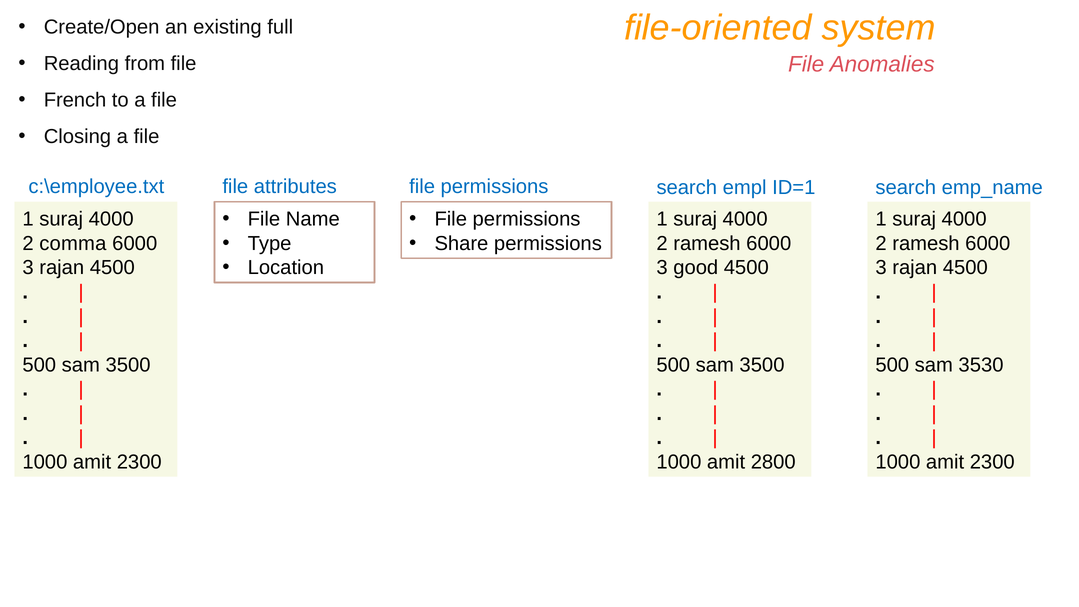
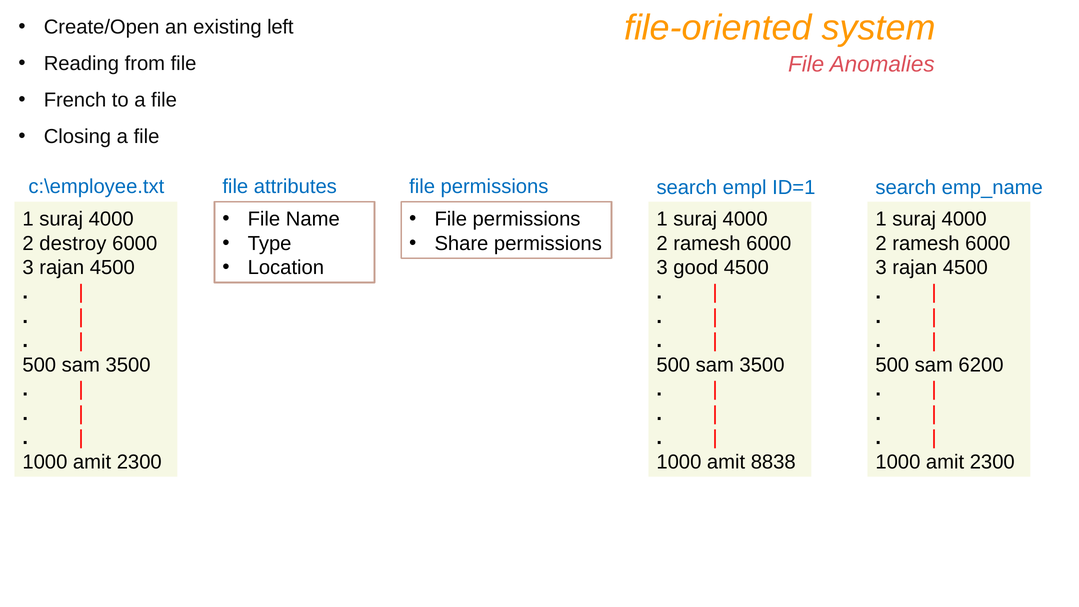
full: full -> left
comma: comma -> destroy
3530: 3530 -> 6200
2800: 2800 -> 8838
